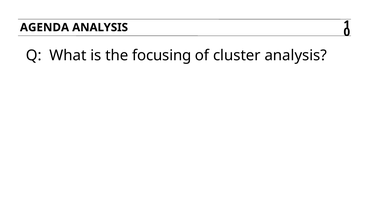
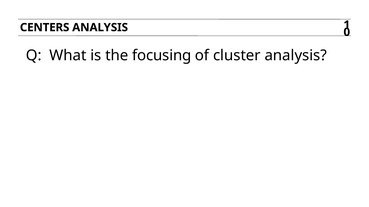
AGENDA: AGENDA -> CENTERS
